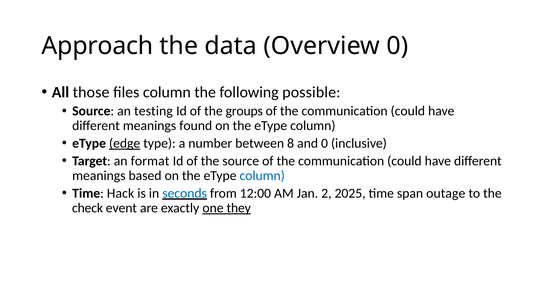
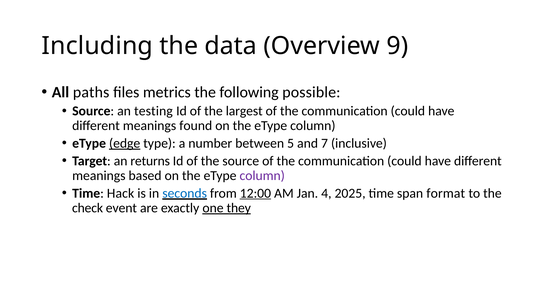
Approach: Approach -> Including
Overview 0: 0 -> 9
those: those -> paths
files column: column -> metrics
groups: groups -> largest
8: 8 -> 5
and 0: 0 -> 7
format: format -> returns
column at (262, 175) colour: blue -> purple
12:00 underline: none -> present
2: 2 -> 4
outage: outage -> format
